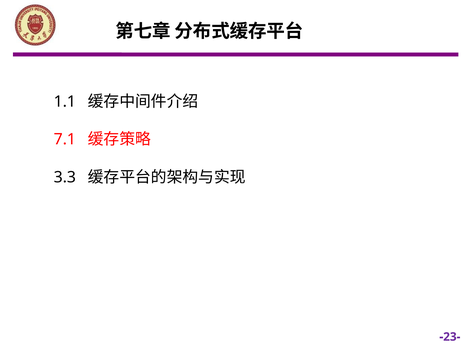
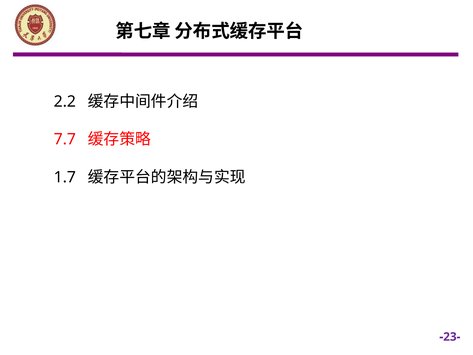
1.1: 1.1 -> 2.2
7.1: 7.1 -> 7.7
3.3: 3.3 -> 1.7
